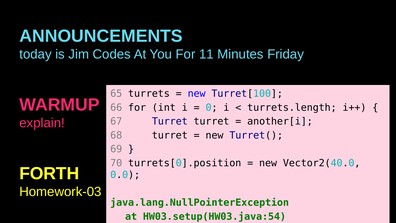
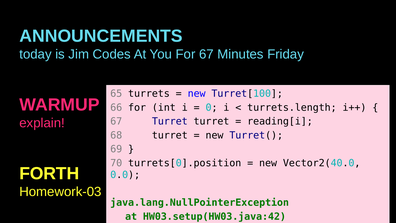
For 11: 11 -> 67
another[i: another[i -> reading[i
HW03.setup(HW03.java:54: HW03.setup(HW03.java:54 -> HW03.setup(HW03.java:42
